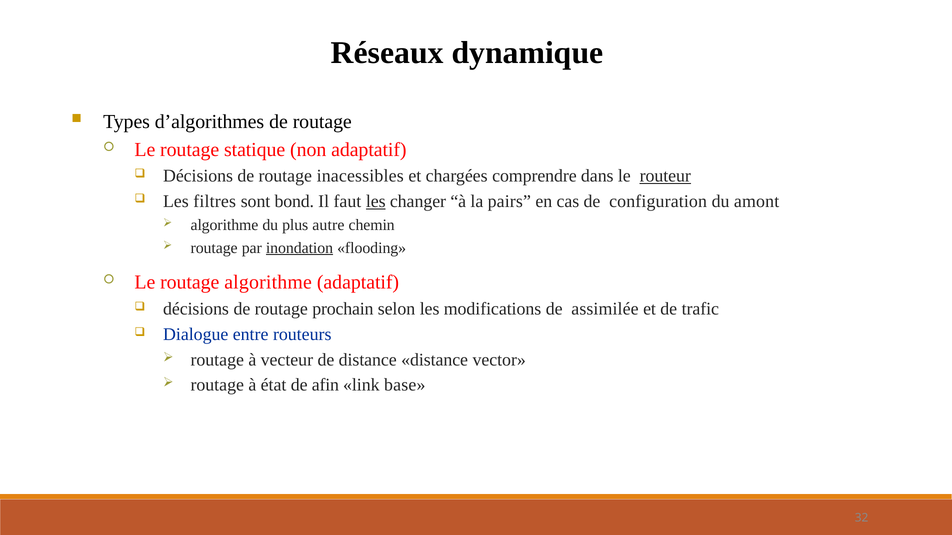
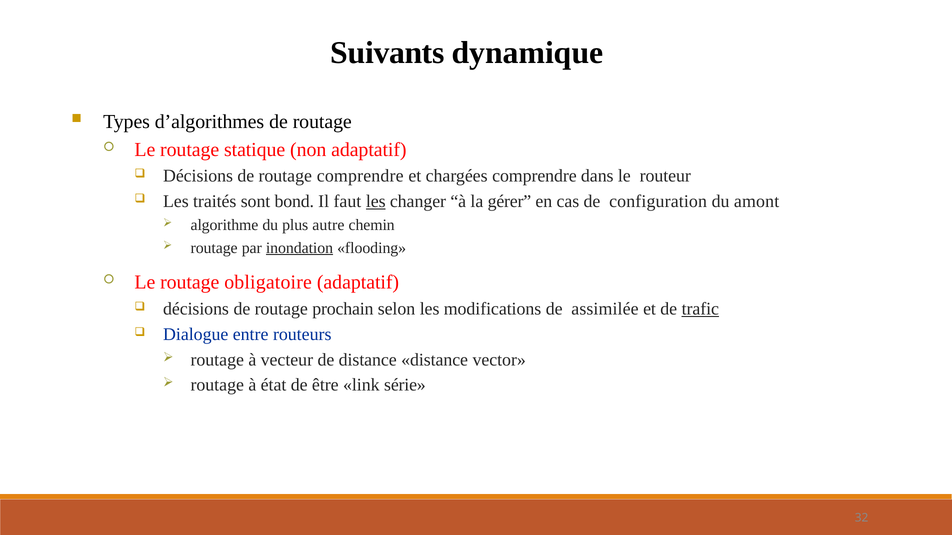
Réseaux: Réseaux -> Suivants
routage inacessibles: inacessibles -> comprendre
routeur underline: present -> none
filtres: filtres -> traités
pairs: pairs -> gérer
routage algorithme: algorithme -> obligatoire
trafic underline: none -> present
afin: afin -> être
base: base -> série
